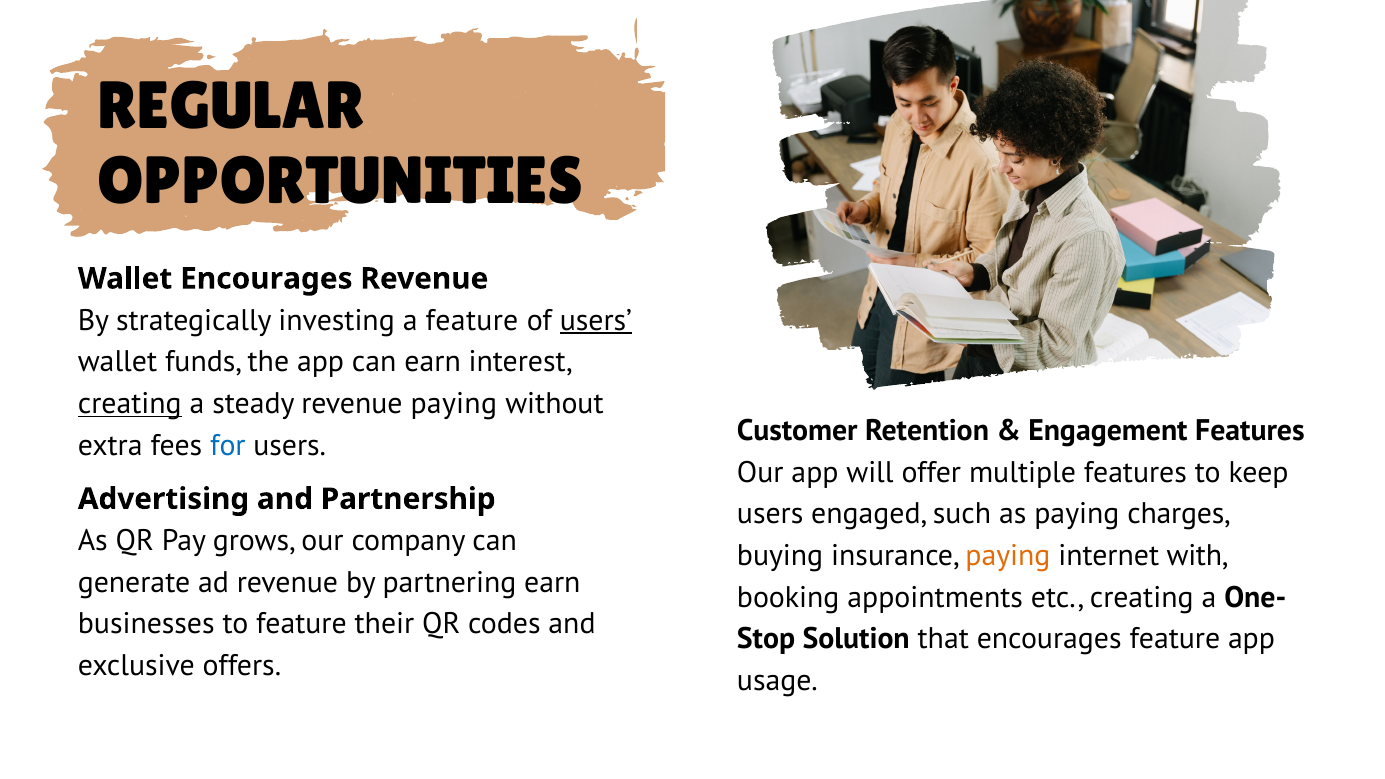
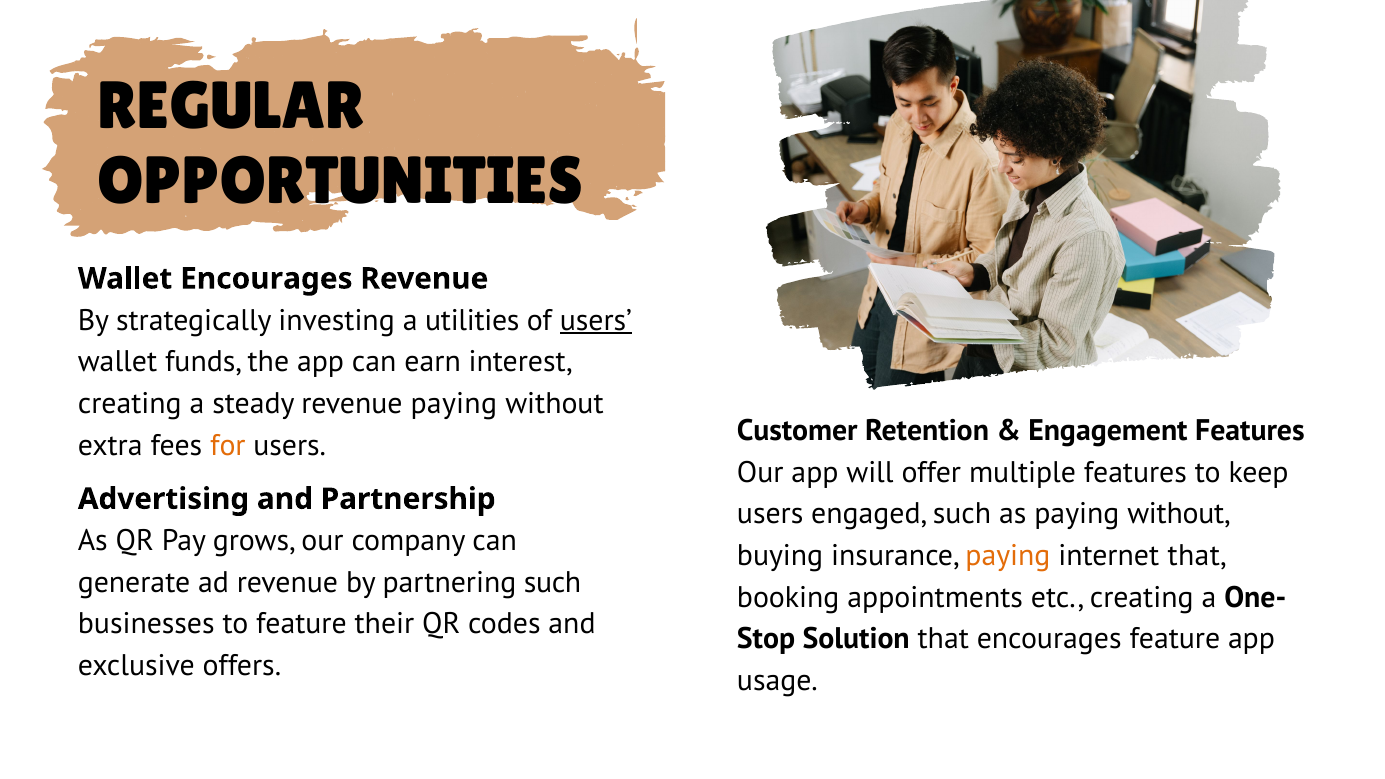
a feature: feature -> utilities
creating at (130, 404) underline: present -> none
for colour: blue -> orange
as paying charges: charges -> without
internet with: with -> that
partnering earn: earn -> such
